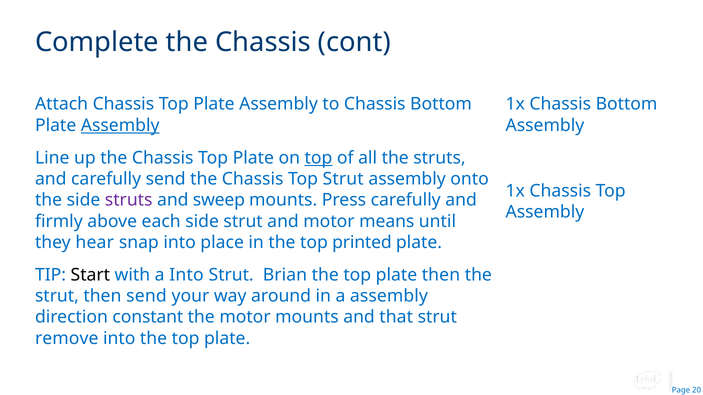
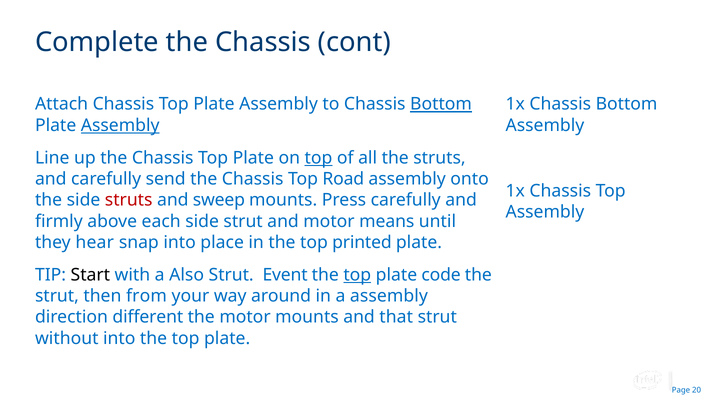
Bottom at (441, 104) underline: none -> present
Top Strut: Strut -> Road
struts at (129, 200) colour: purple -> red
a Into: Into -> Also
Brian: Brian -> Event
top at (357, 275) underline: none -> present
plate then: then -> code
then send: send -> from
constant: constant -> different
remove: remove -> without
